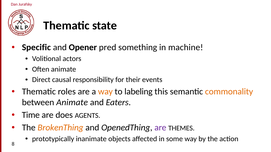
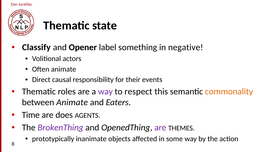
Specific: Specific -> Classify
pred: pred -> label
machine: machine -> negative
way at (105, 92) colour: orange -> purple
labeling: labeling -> respect
BrokenThing colour: orange -> purple
